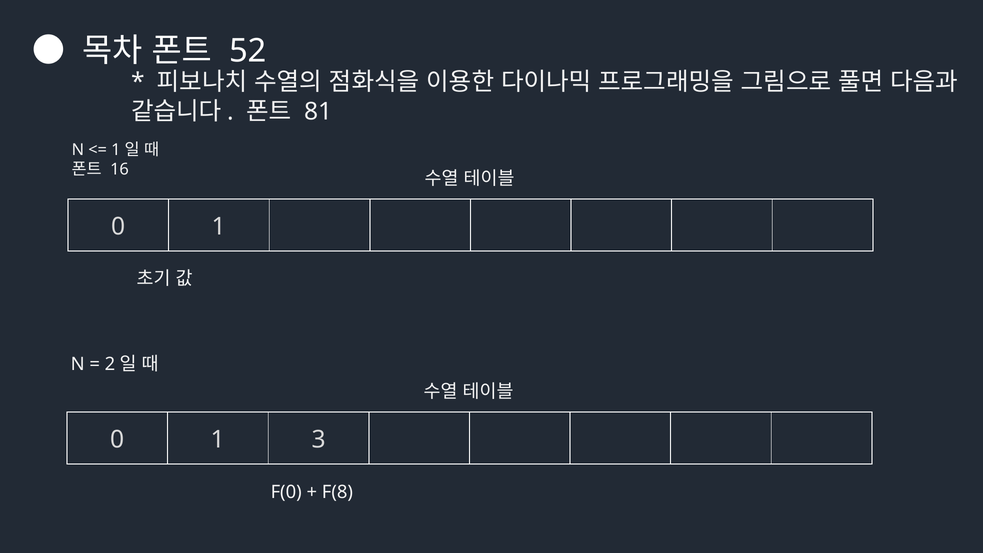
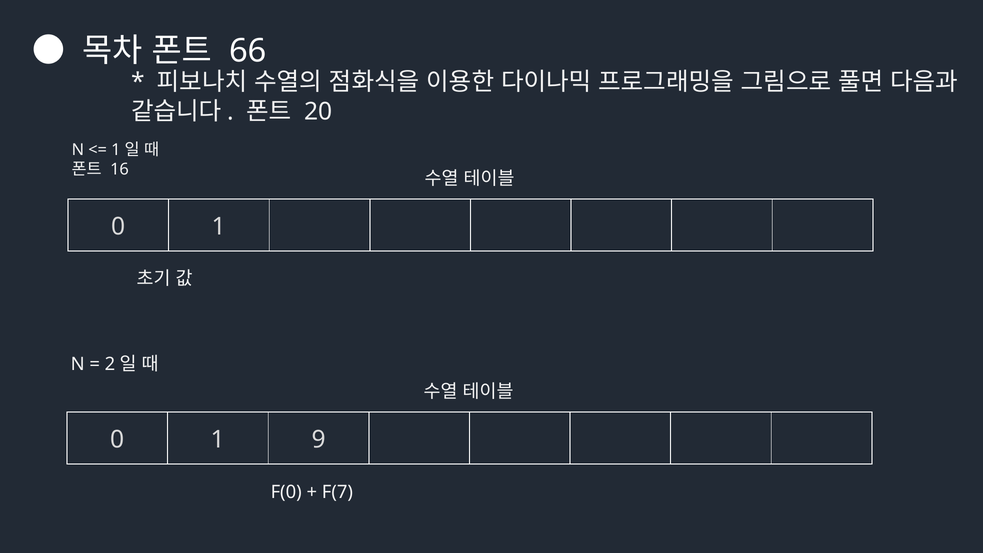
52: 52 -> 66
81: 81 -> 20
3: 3 -> 9
F(8: F(8 -> F(7
